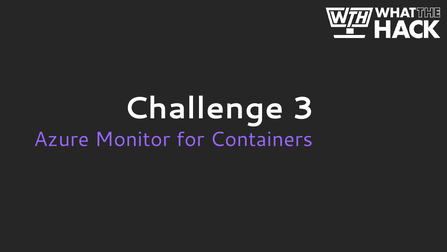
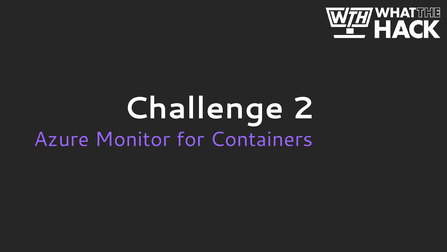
3: 3 -> 2
